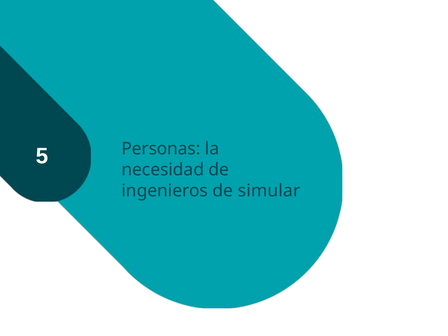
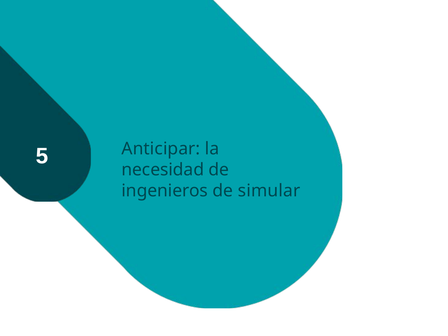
Personas: Personas -> Anticipar
